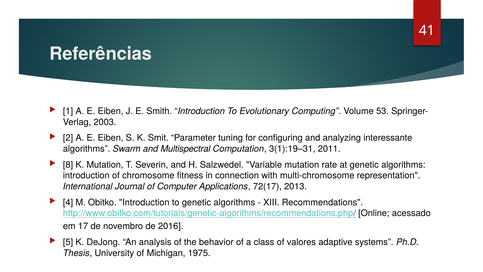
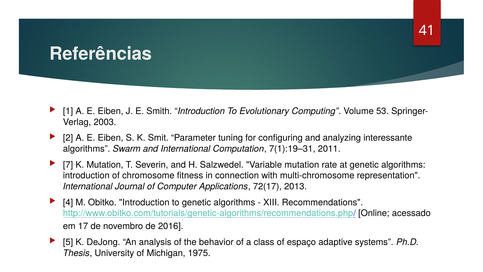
and Multispectral: Multispectral -> International
3(1):19–31: 3(1):19–31 -> 7(1):19–31
8: 8 -> 7
valores: valores -> espaço
